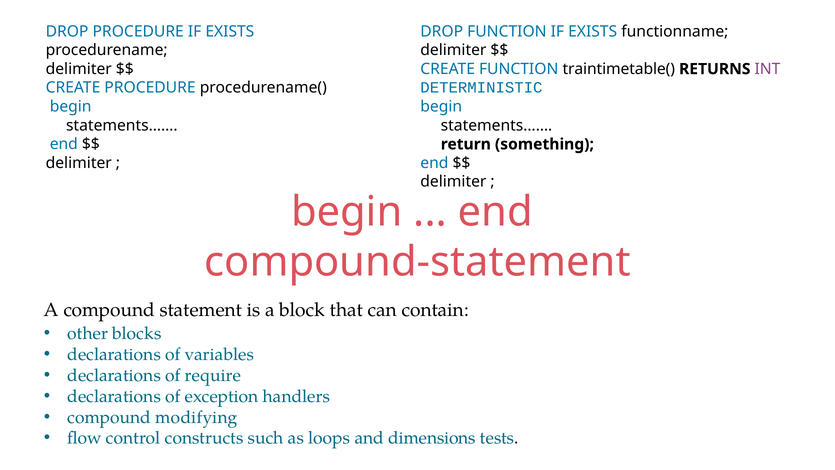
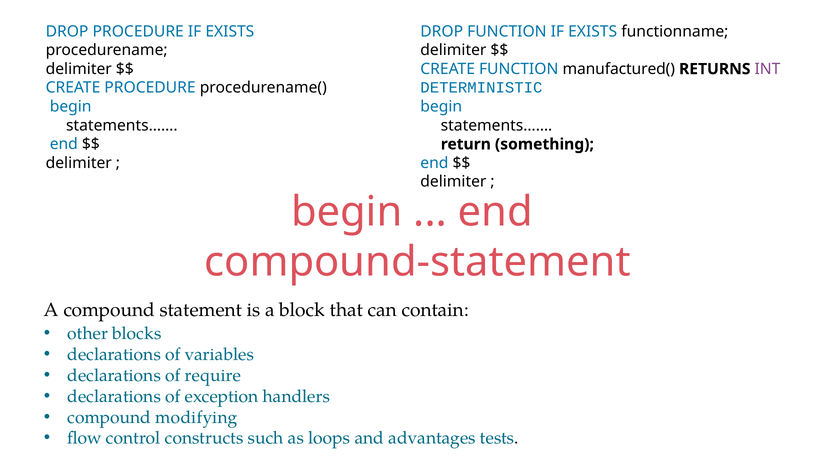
traintimetable(: traintimetable( -> manufactured(
dimensions: dimensions -> advantages
